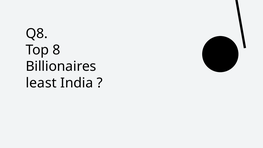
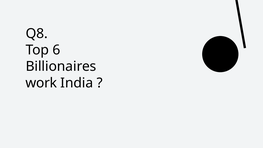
8: 8 -> 6
least: least -> work
